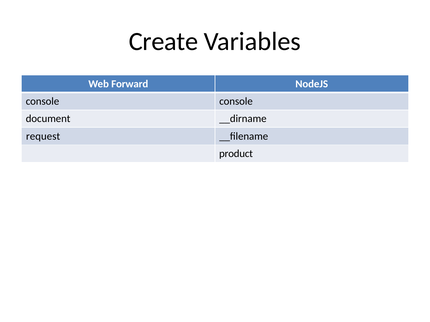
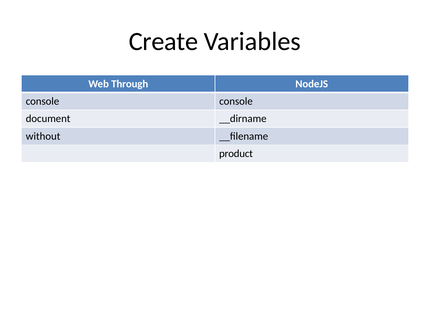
Forward: Forward -> Through
request: request -> without
